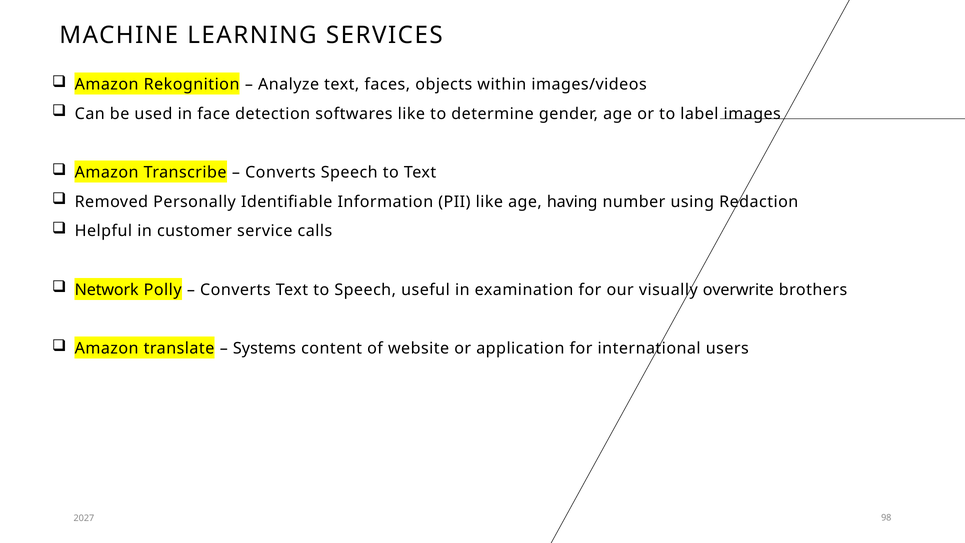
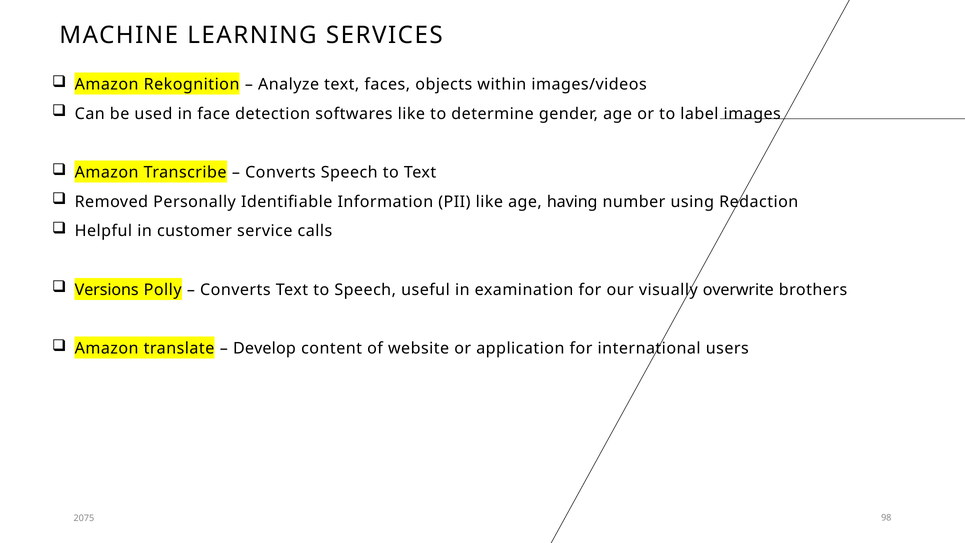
Network: Network -> Versions
Systems: Systems -> Develop
2027: 2027 -> 2075
